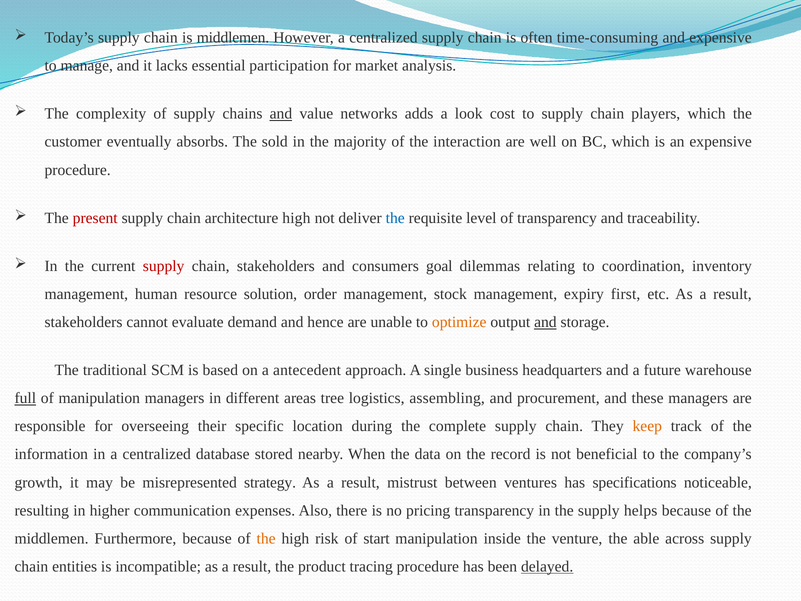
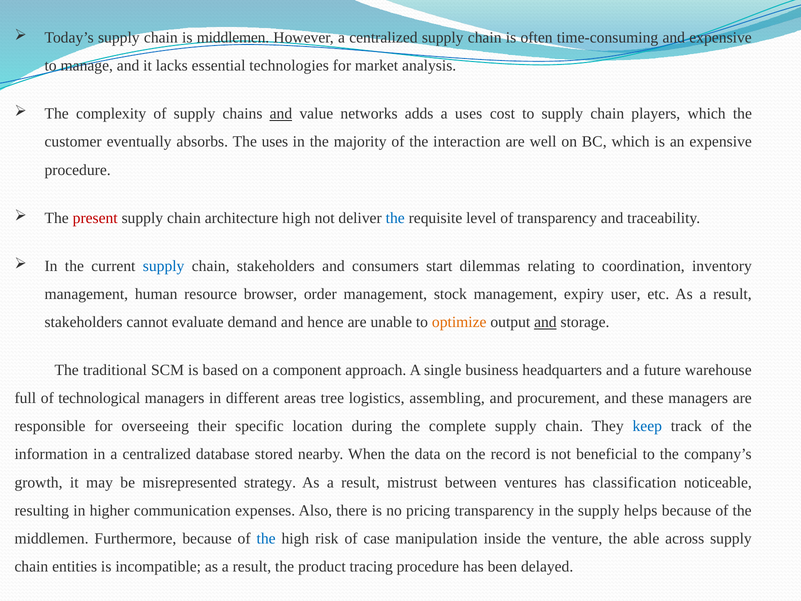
participation: participation -> technologies
a look: look -> uses
The sold: sold -> uses
supply at (164, 266) colour: red -> blue
goal: goal -> start
solution: solution -> browser
first: first -> user
antecedent: antecedent -> component
full underline: present -> none
of manipulation: manipulation -> technological
keep colour: orange -> blue
specifications: specifications -> classification
the at (266, 538) colour: orange -> blue
start: start -> case
delayed underline: present -> none
